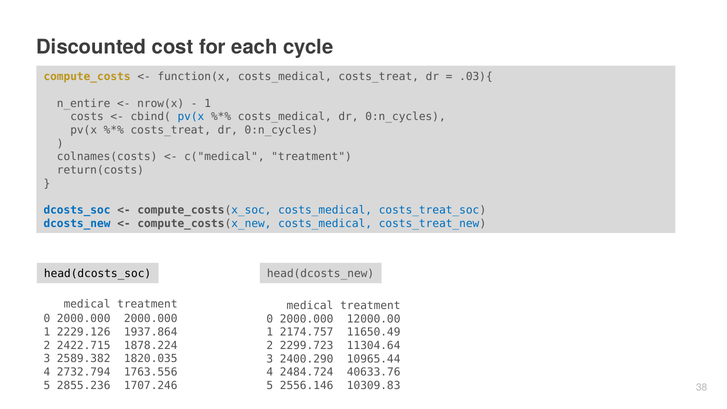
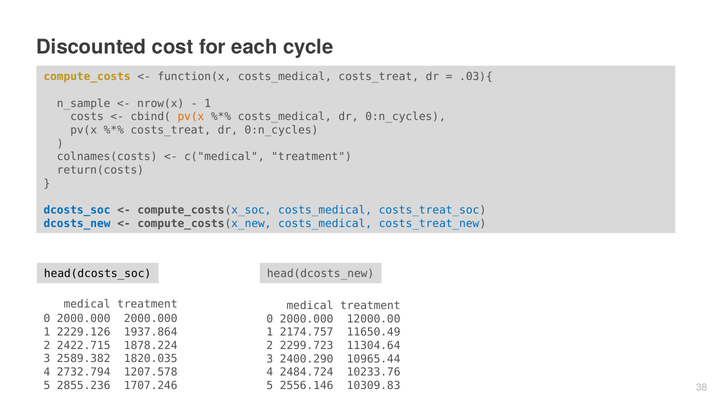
n_entire: n_entire -> n_sample
pv(x at (191, 117) colour: blue -> orange
1763.556: 1763.556 -> 1207.578
40633.76: 40633.76 -> 10233.76
